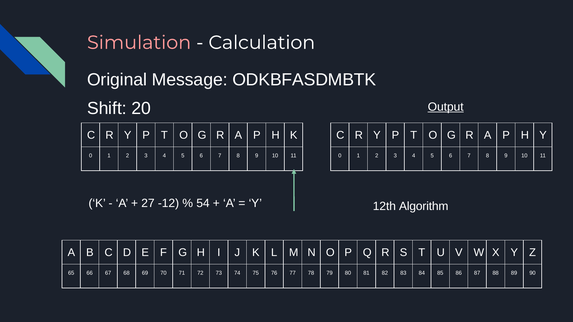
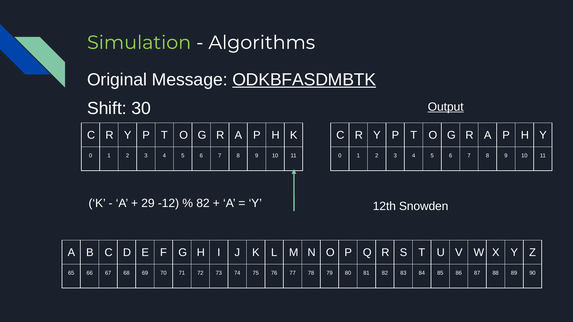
Simulation colour: pink -> light green
Calculation: Calculation -> Algorithms
ODKBFASDMBTK underline: none -> present
20: 20 -> 30
27: 27 -> 29
54 at (203, 203): 54 -> 82
Algorithm: Algorithm -> Snowden
